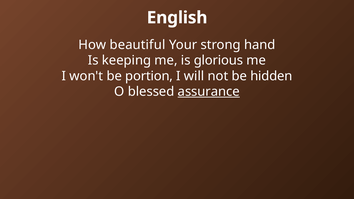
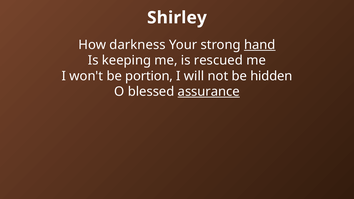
English: English -> Shirley
beautiful: beautiful -> darkness
hand underline: none -> present
glorious: glorious -> rescued
